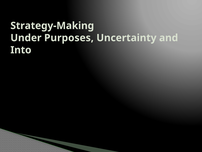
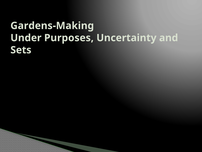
Strategy-Making: Strategy-Making -> Gardens-Making
Into: Into -> Sets
